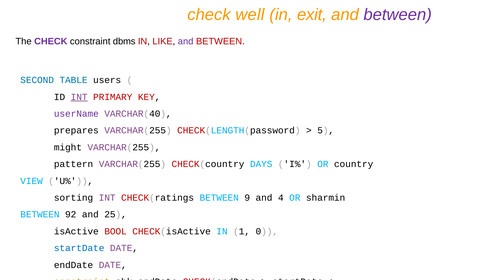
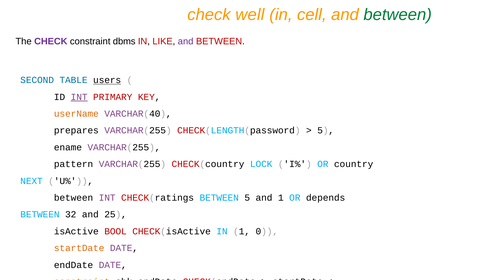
exit: exit -> cell
between at (398, 15) colour: purple -> green
users underline: none -> present
userName colour: purple -> orange
might: might -> ename
DAYS: DAYS -> LOCK
VIEW: VIEW -> NEXT
sorting at (74, 198): sorting -> between
BETWEEN 9: 9 -> 5
and 4: 4 -> 1
sharmin: sharmin -> depends
92: 92 -> 32
startDate at (79, 248) colour: blue -> orange
